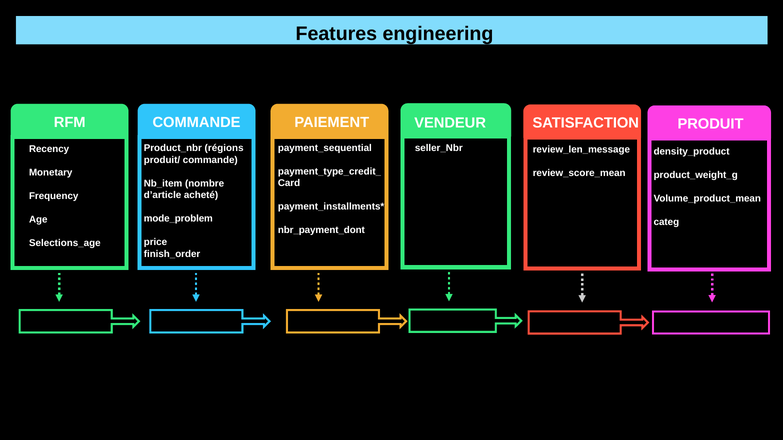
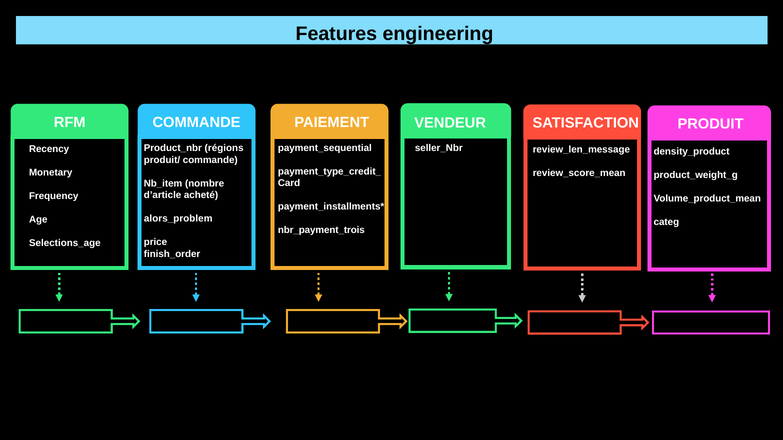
mode_problem: mode_problem -> alors_problem
nbr_payment_dont: nbr_payment_dont -> nbr_payment_trois
